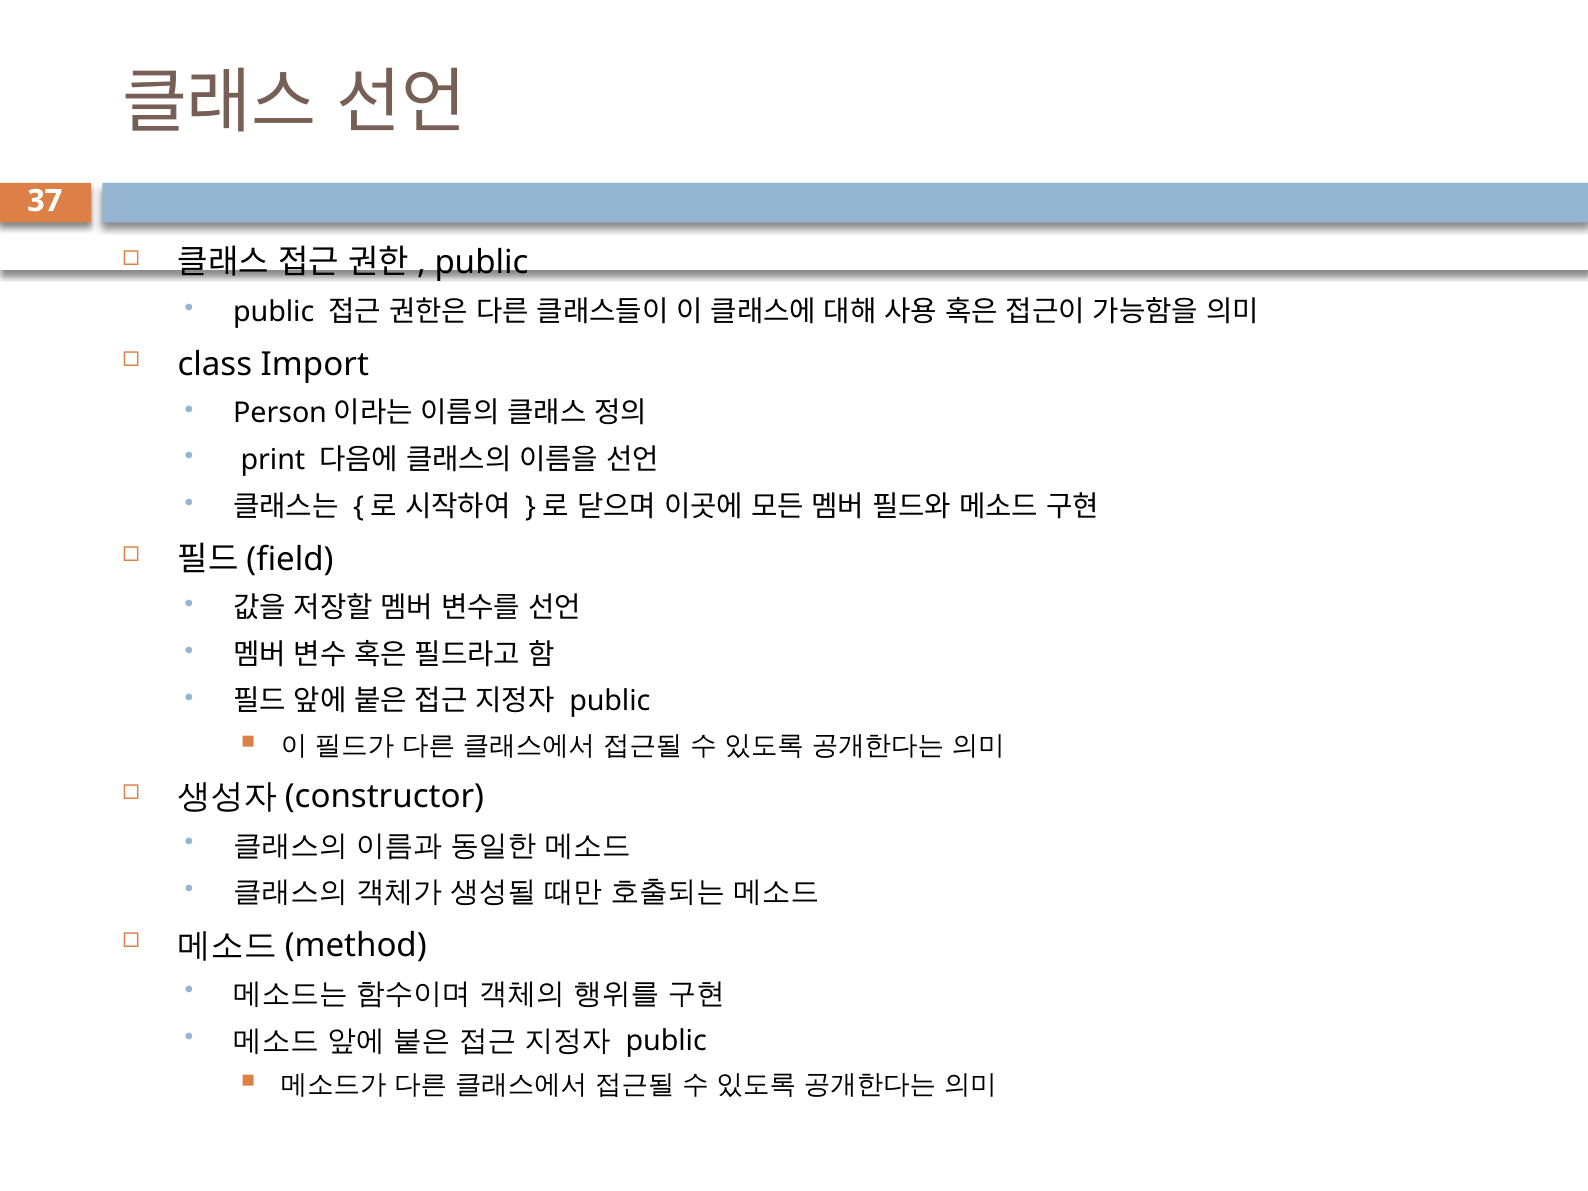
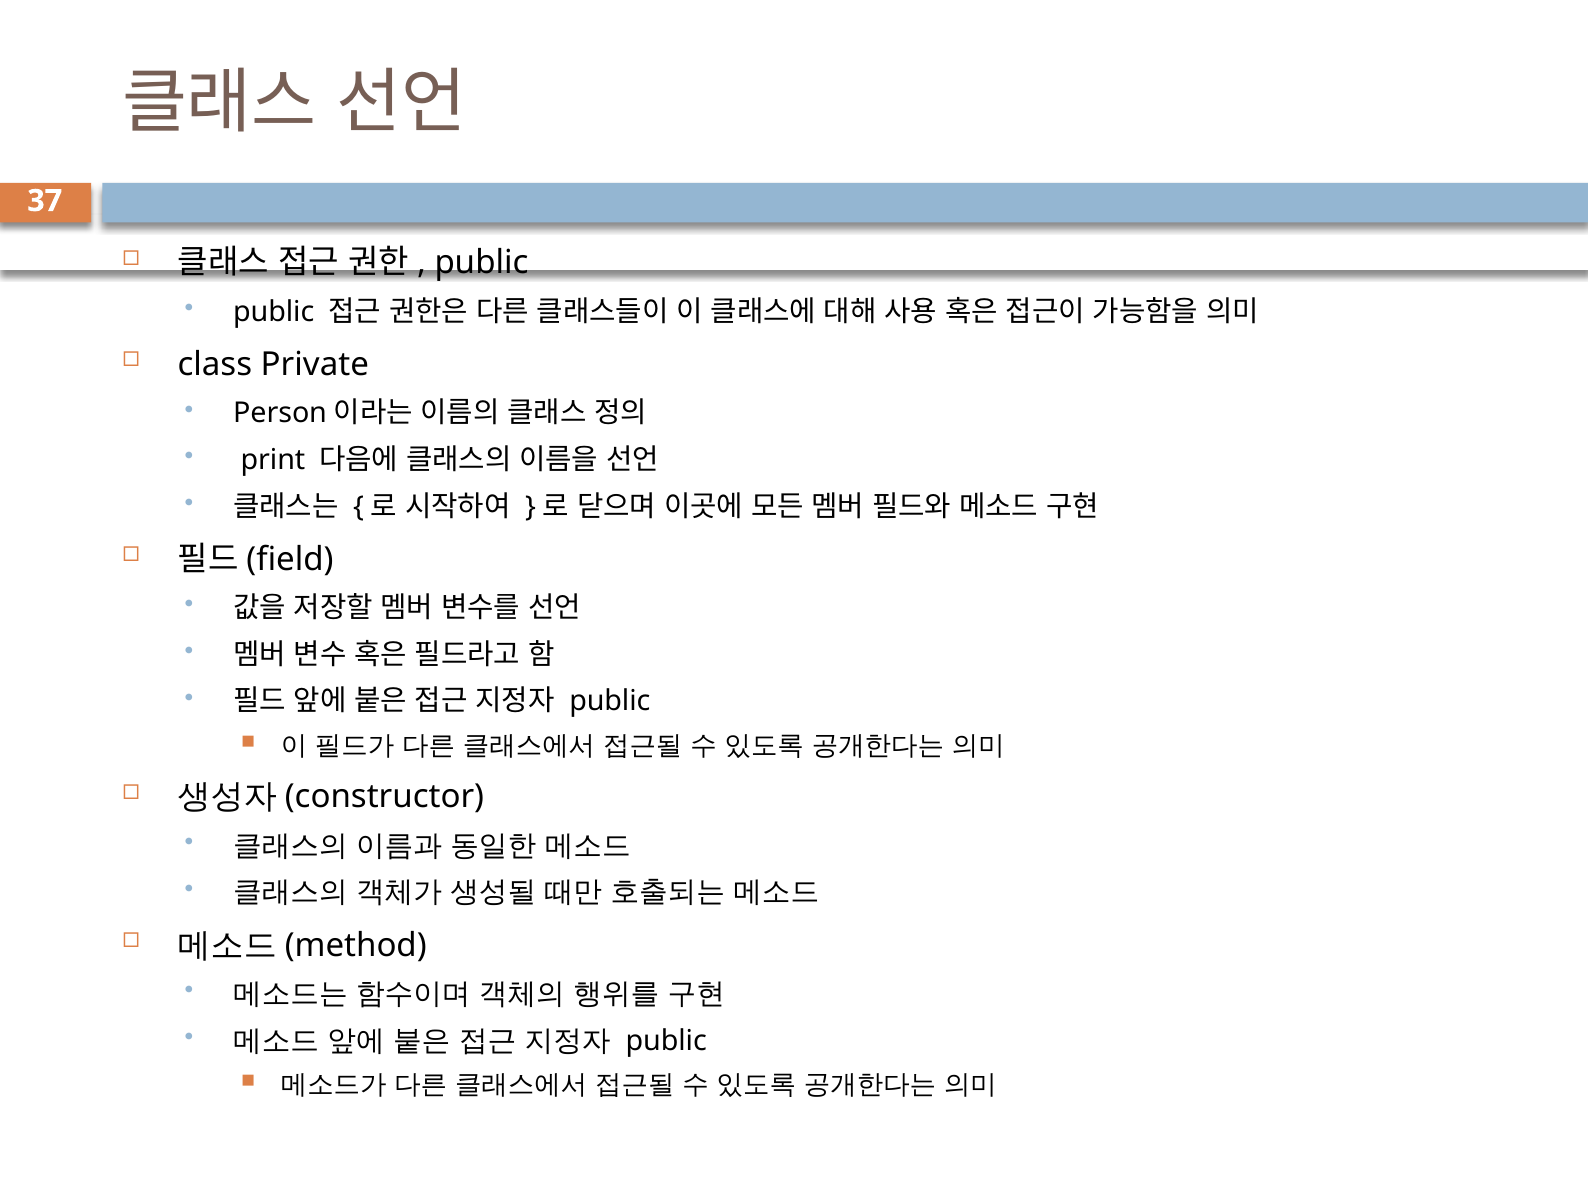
Import: Import -> Private
